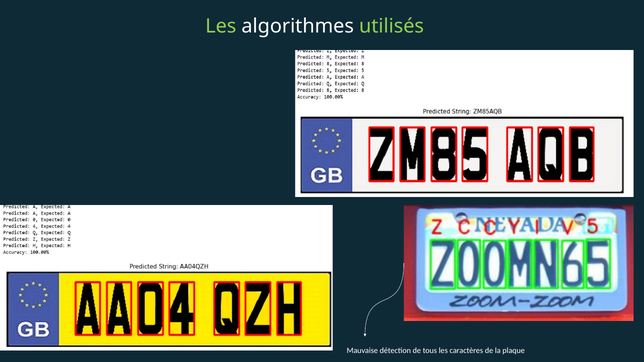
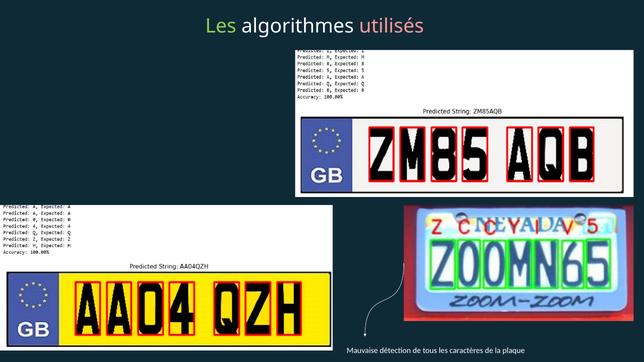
utilisés colour: light green -> pink
